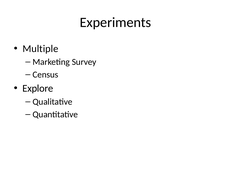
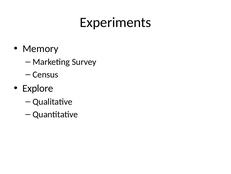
Multiple: Multiple -> Memory
